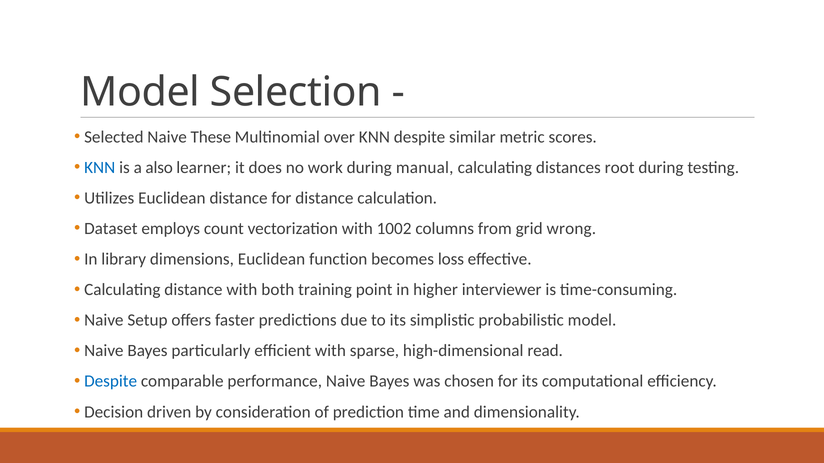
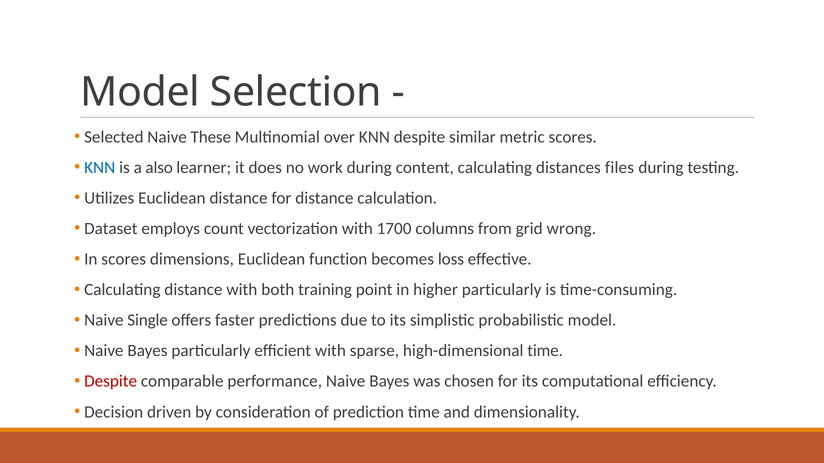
manual: manual -> content
root: root -> files
1002: 1002 -> 1700
In library: library -> scores
higher interviewer: interviewer -> particularly
Setup: Setup -> Single
high-dimensional read: read -> time
Despite at (111, 382) colour: blue -> red
